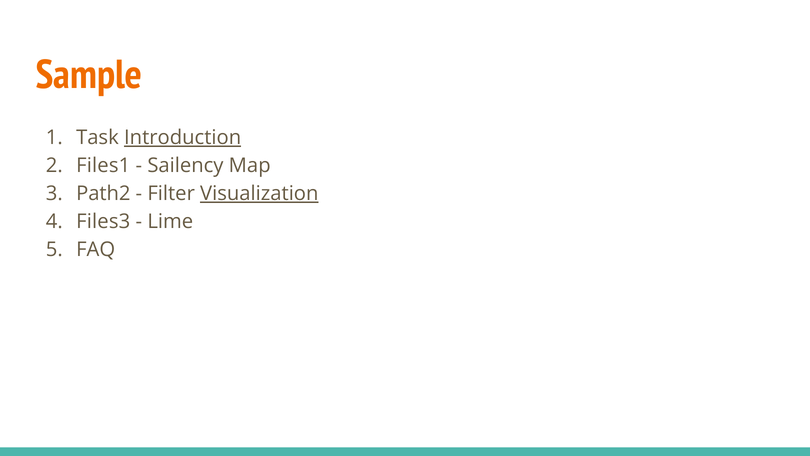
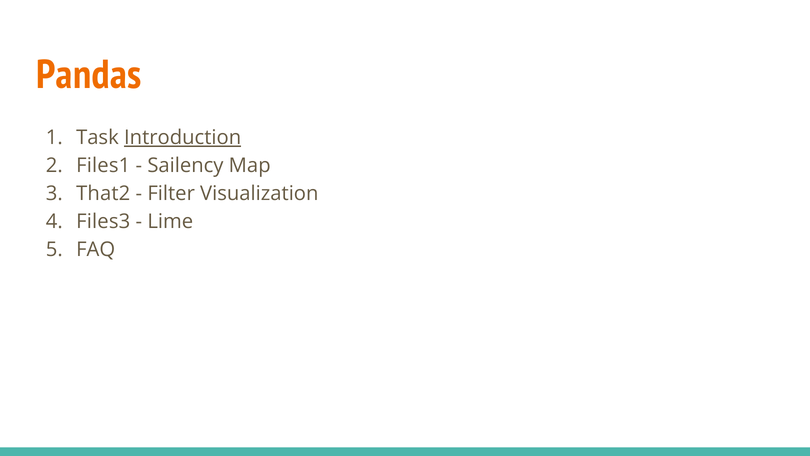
Sample: Sample -> Pandas
Path2: Path2 -> That2
Visualization underline: present -> none
